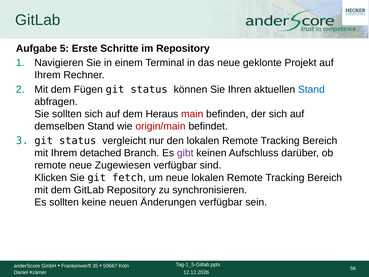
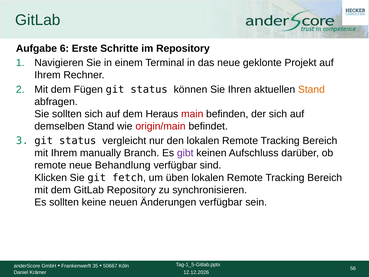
5: 5 -> 6
Stand at (311, 89) colour: blue -> orange
detached: detached -> manually
Zugewiesen: Zugewiesen -> Behandlung
um neue: neue -> üben
